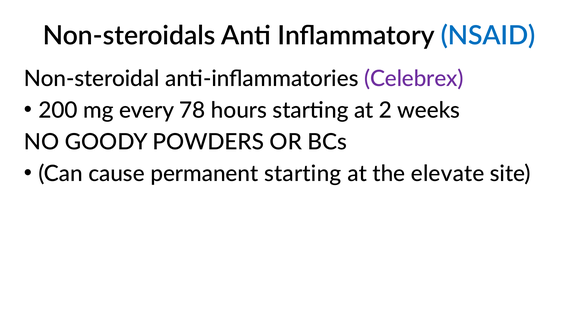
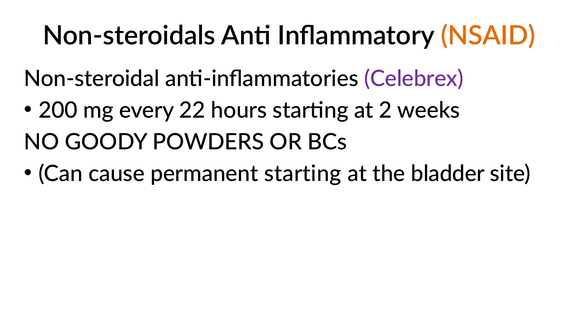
NSAID colour: blue -> orange
78: 78 -> 22
elevate: elevate -> bladder
